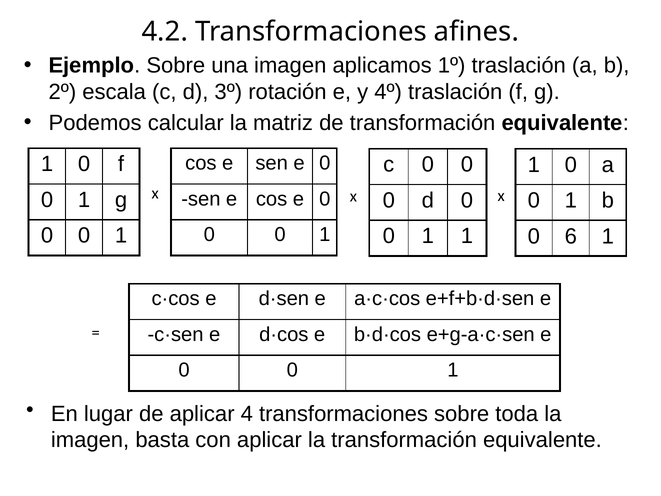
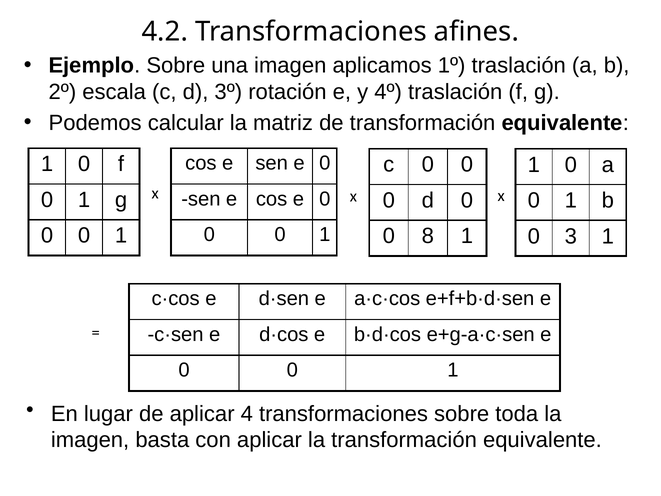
1 at (428, 236): 1 -> 8
6: 6 -> 3
